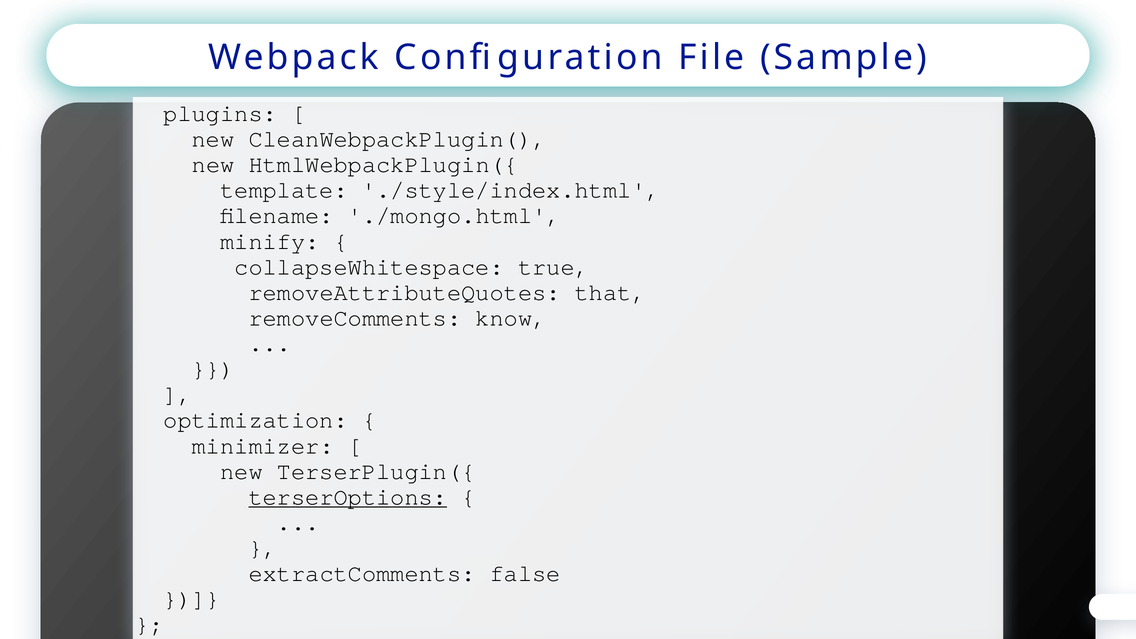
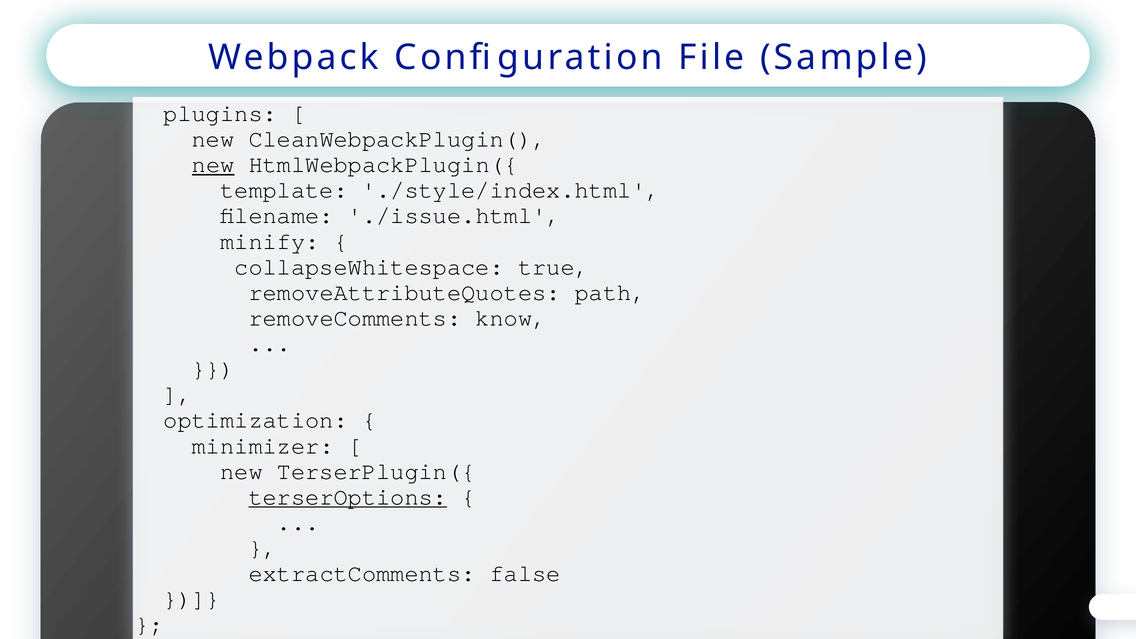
new at (213, 165) underline: none -> present
./mongo.html: ./mongo.html -> ./issue.html
that: that -> path
